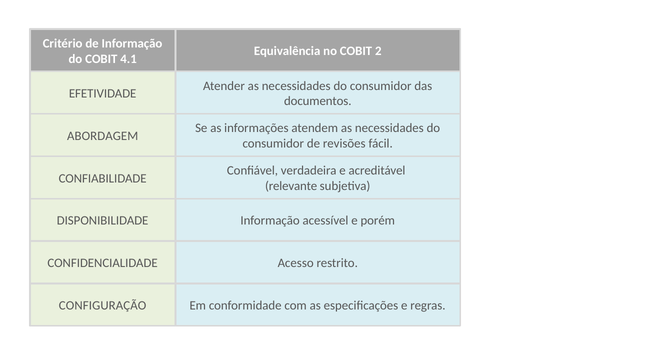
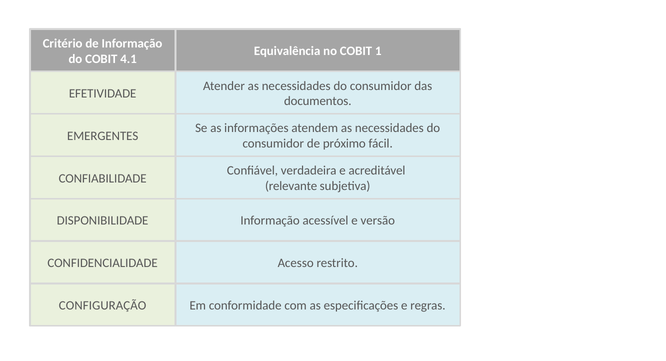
2: 2 -> 1
ABORDAGEM: ABORDAGEM -> EMERGENTES
revisões: revisões -> próximo
porém: porém -> versão
